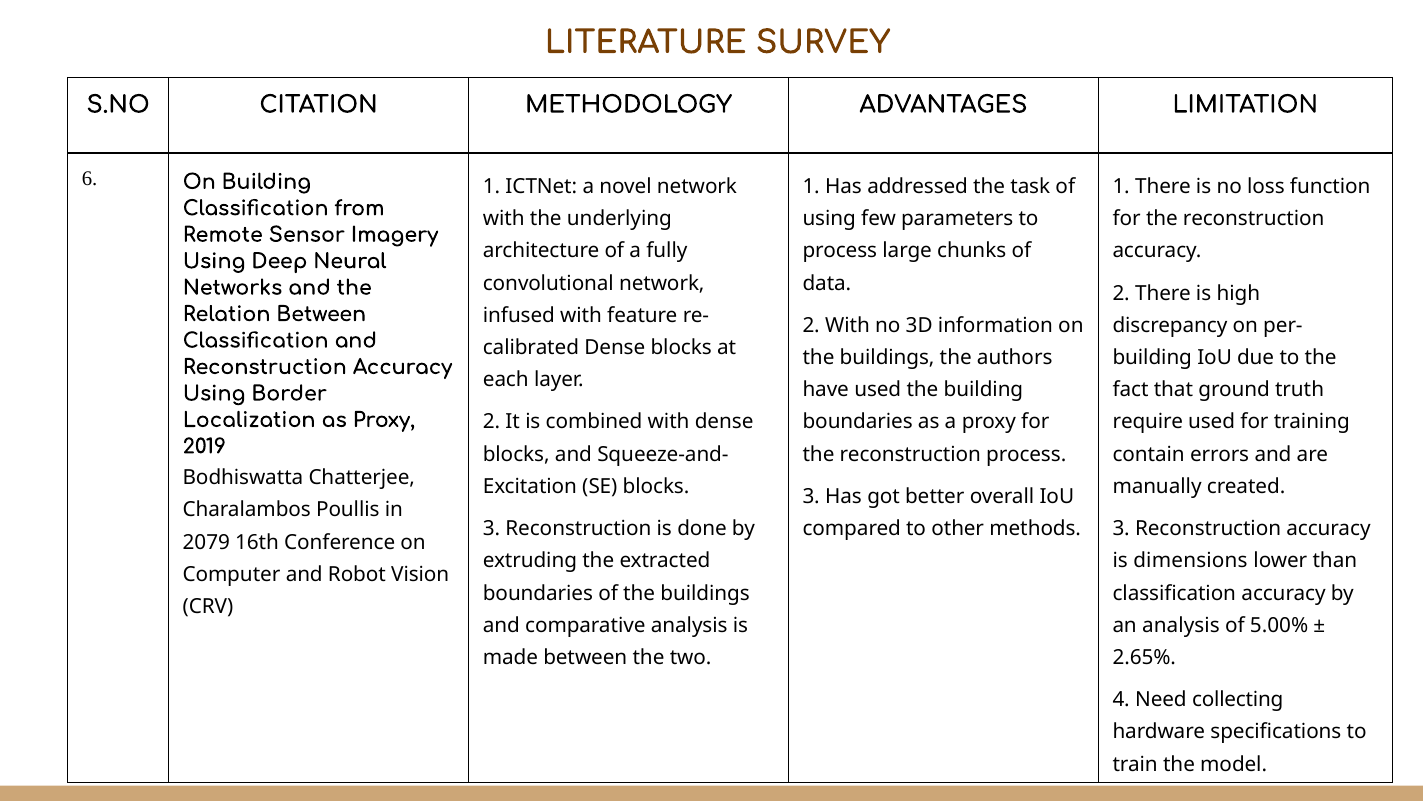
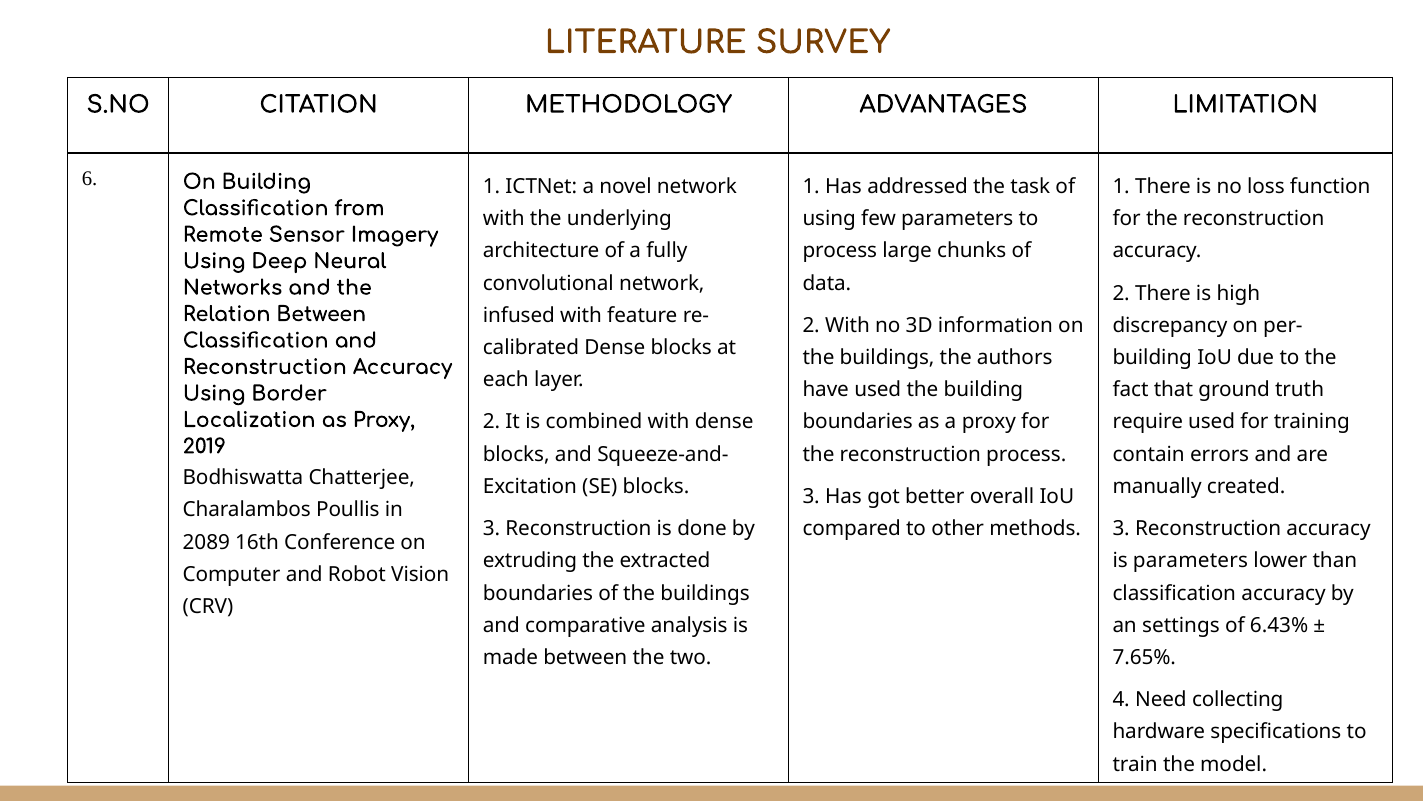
2079: 2079 -> 2089
is dimensions: dimensions -> parameters
an analysis: analysis -> settings
5.00%: 5.00% -> 6.43%
2.65%: 2.65% -> 7.65%
